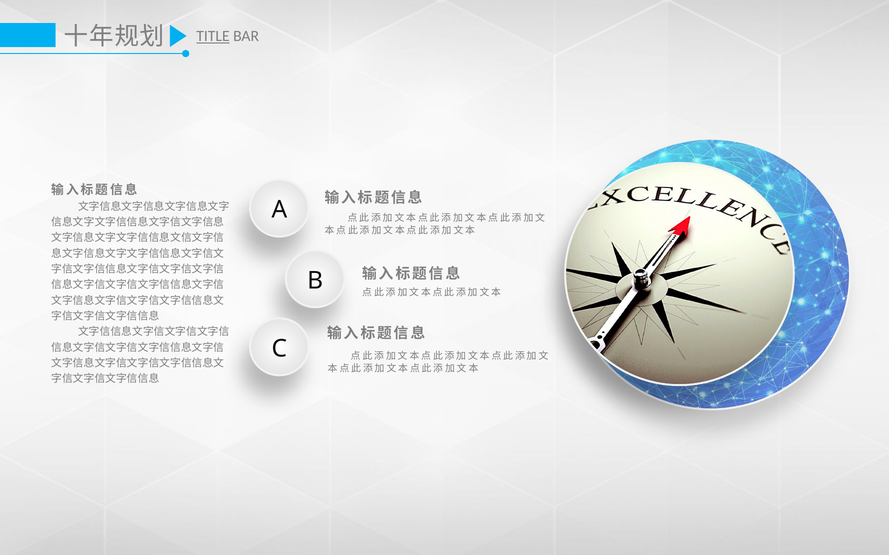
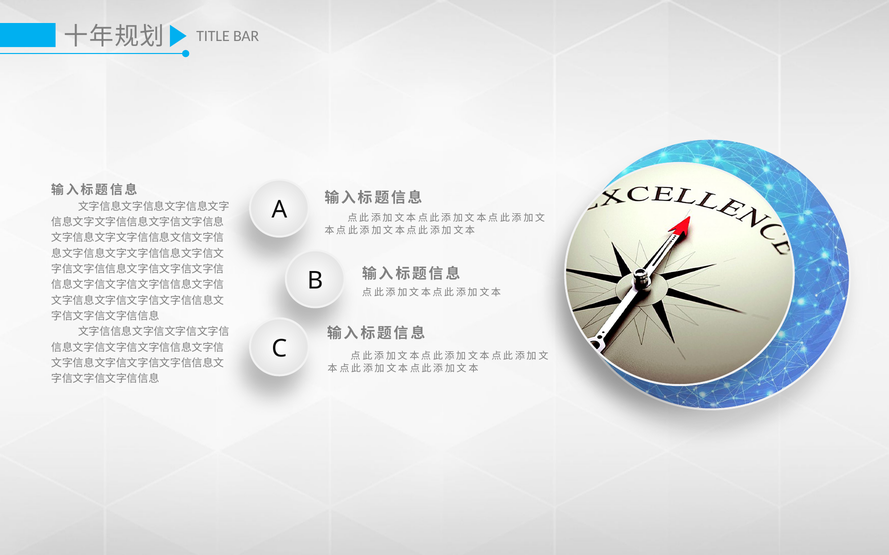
TITLE underline: present -> none
